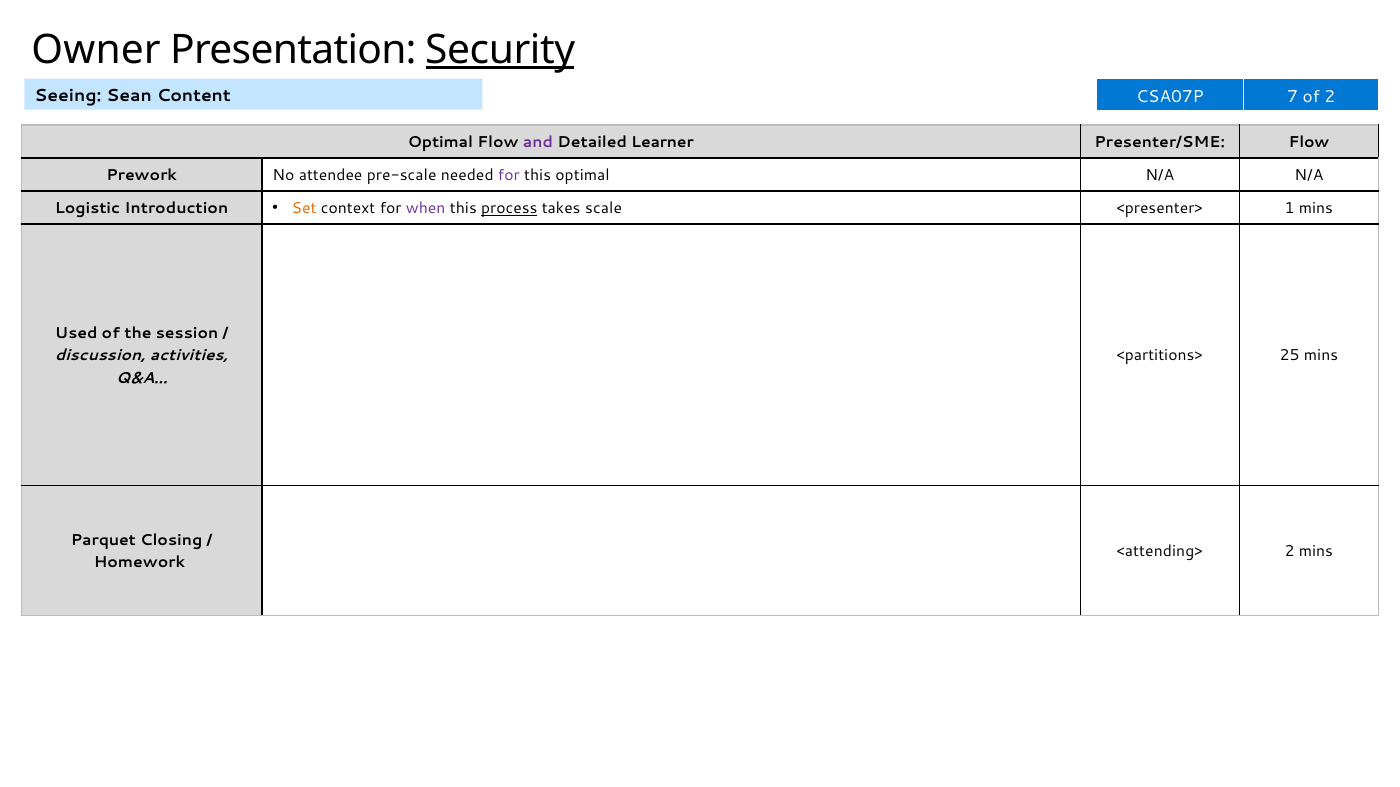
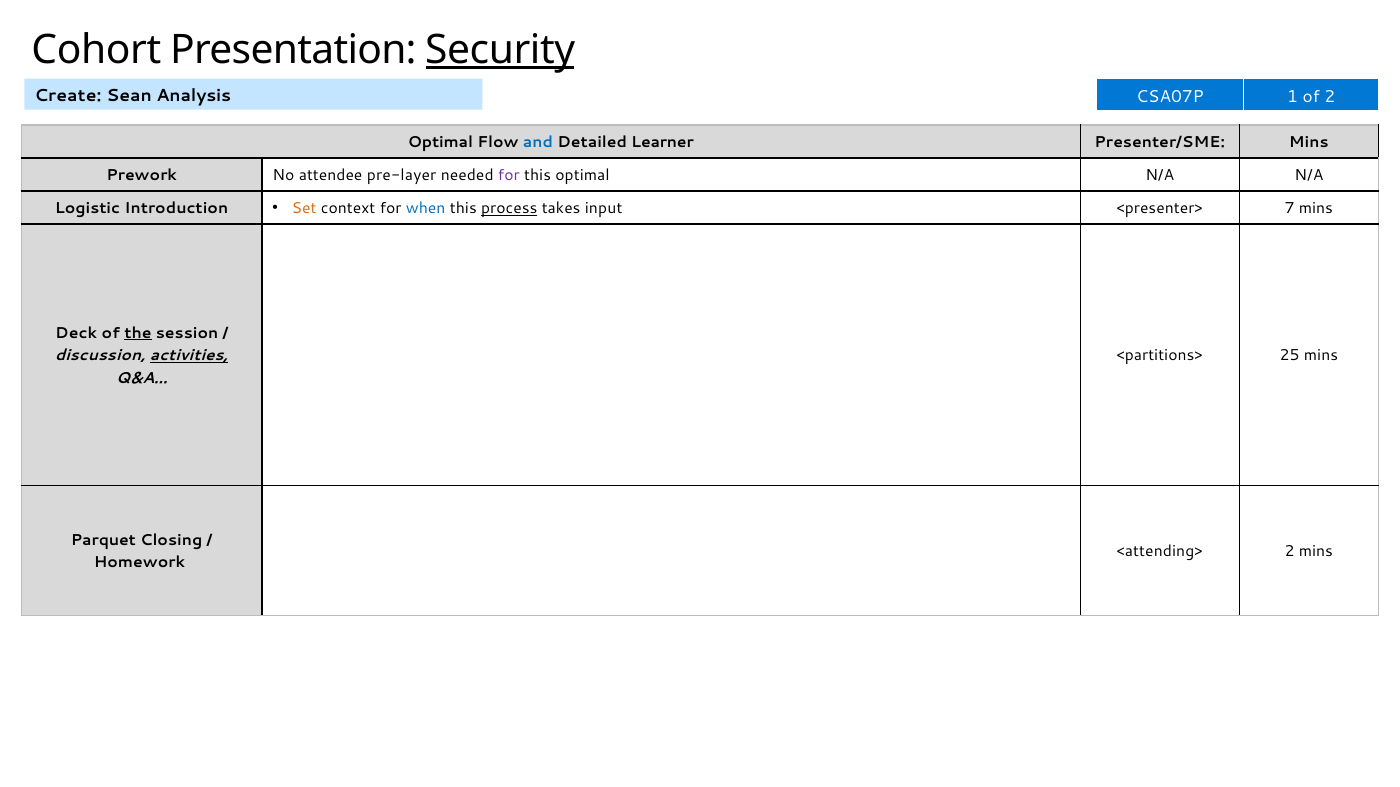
Owner: Owner -> Cohort
Seeing: Seeing -> Create
Content: Content -> Analysis
7: 7 -> 1
and colour: purple -> blue
Presenter/SME Flow: Flow -> Mins
pre-scale: pre-scale -> pre-layer
when colour: purple -> blue
scale: scale -> input
1: 1 -> 7
Used: Used -> Deck
the underline: none -> present
activities underline: none -> present
